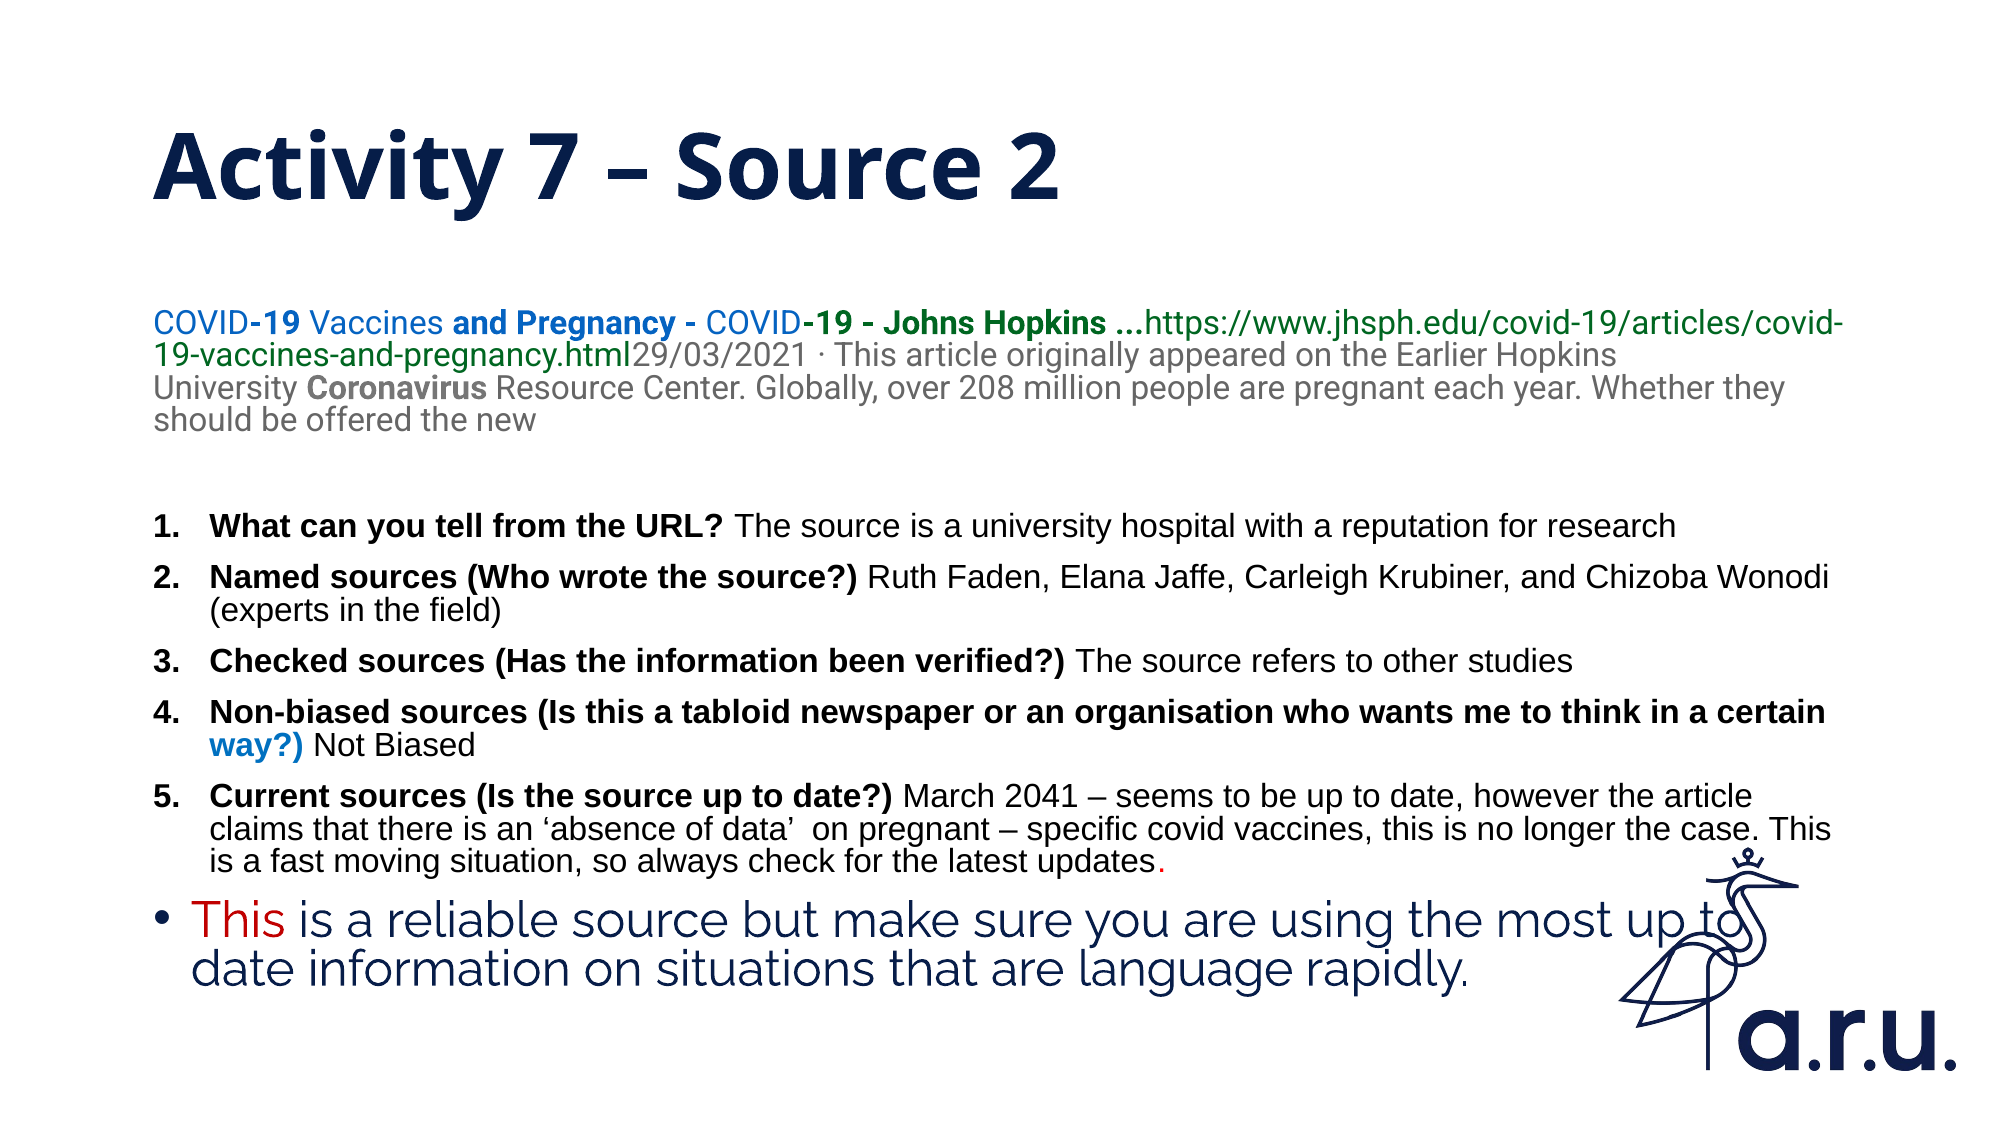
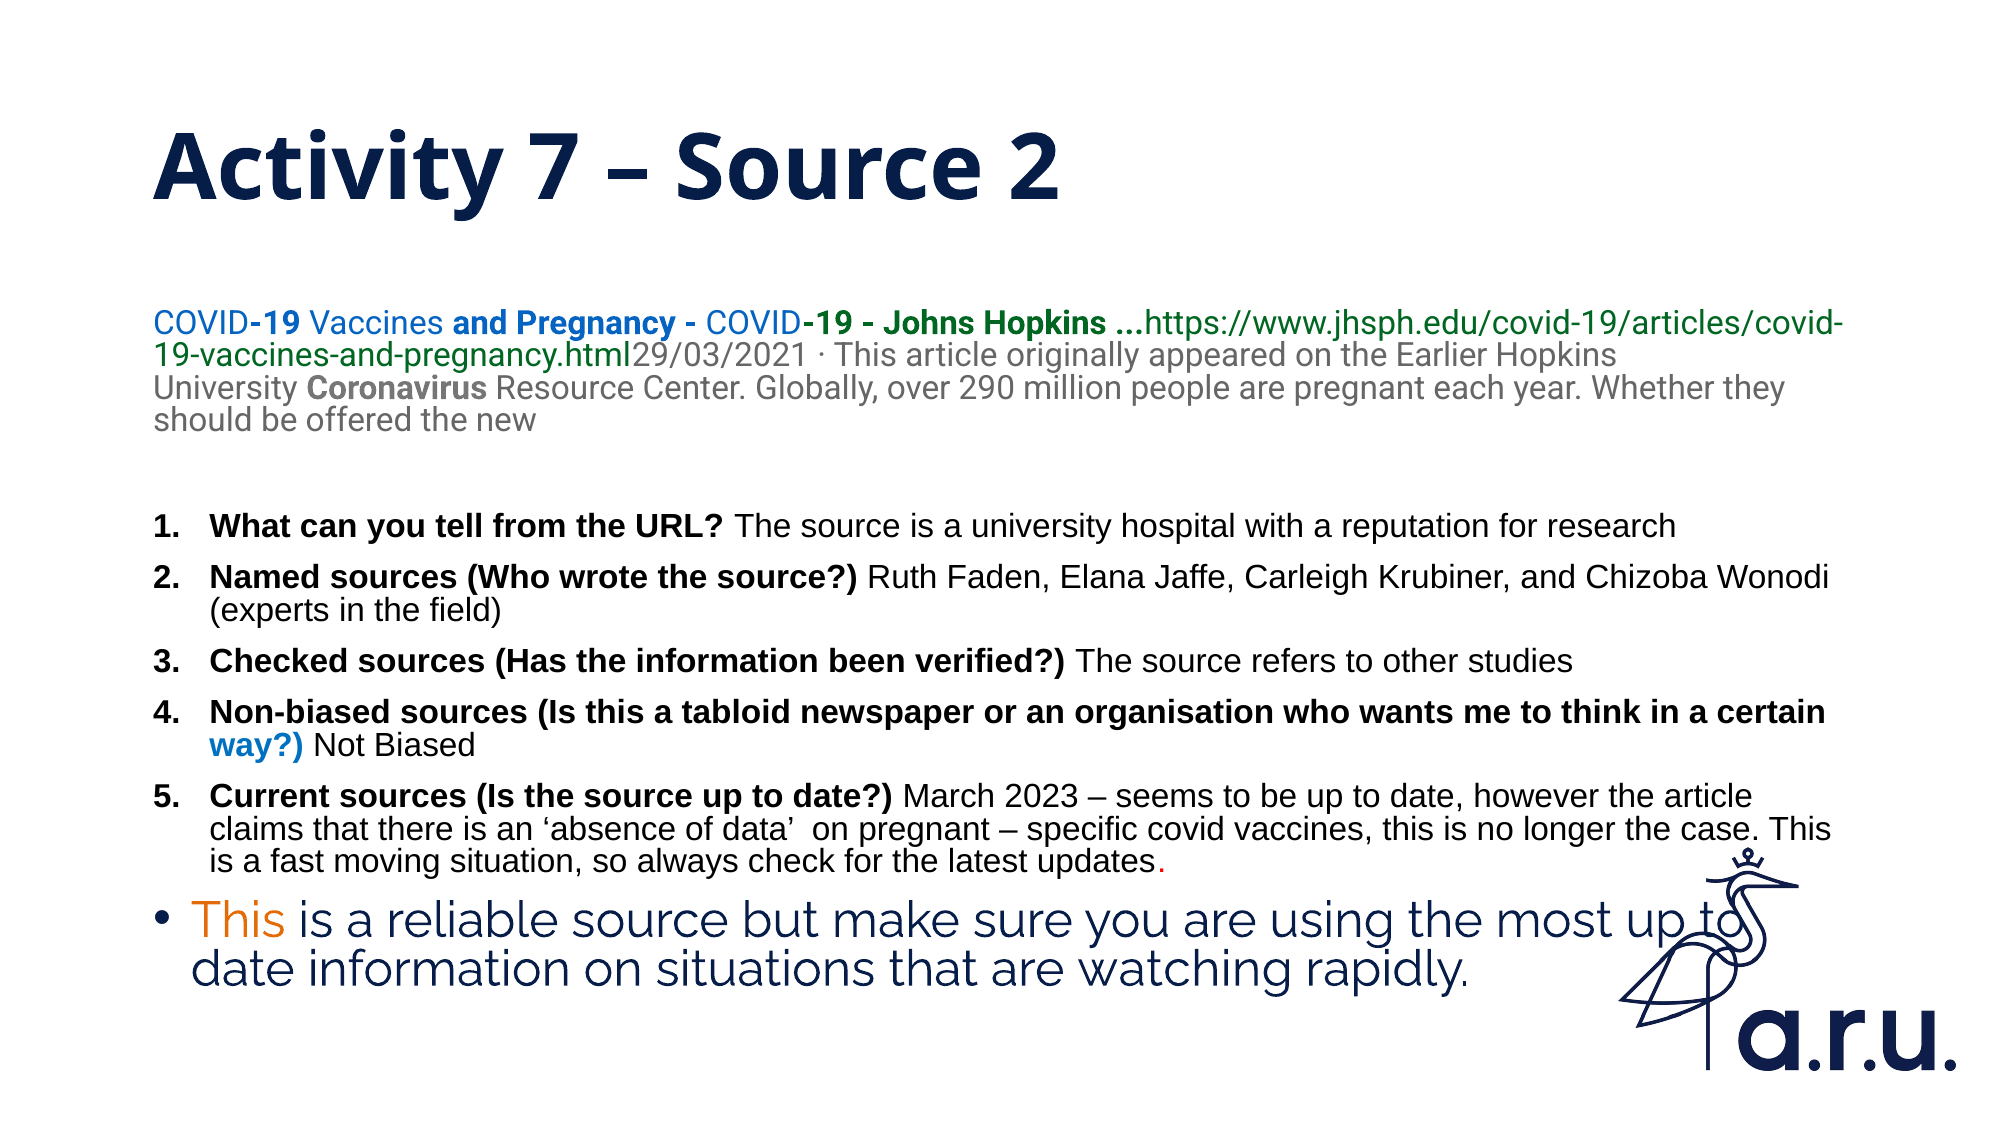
208: 208 -> 290
2041: 2041 -> 2023
This at (238, 920) colour: red -> orange
language: language -> watching
